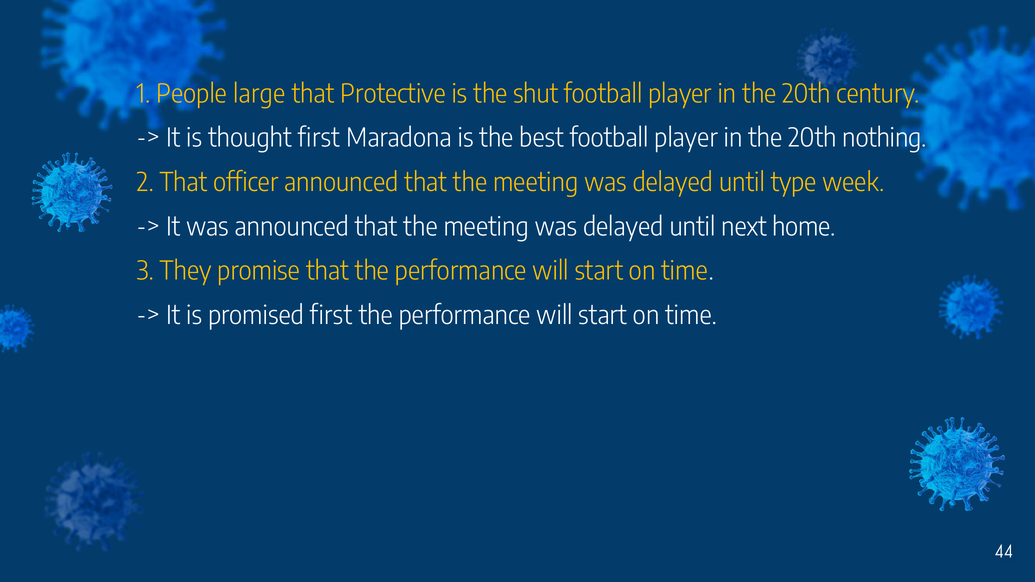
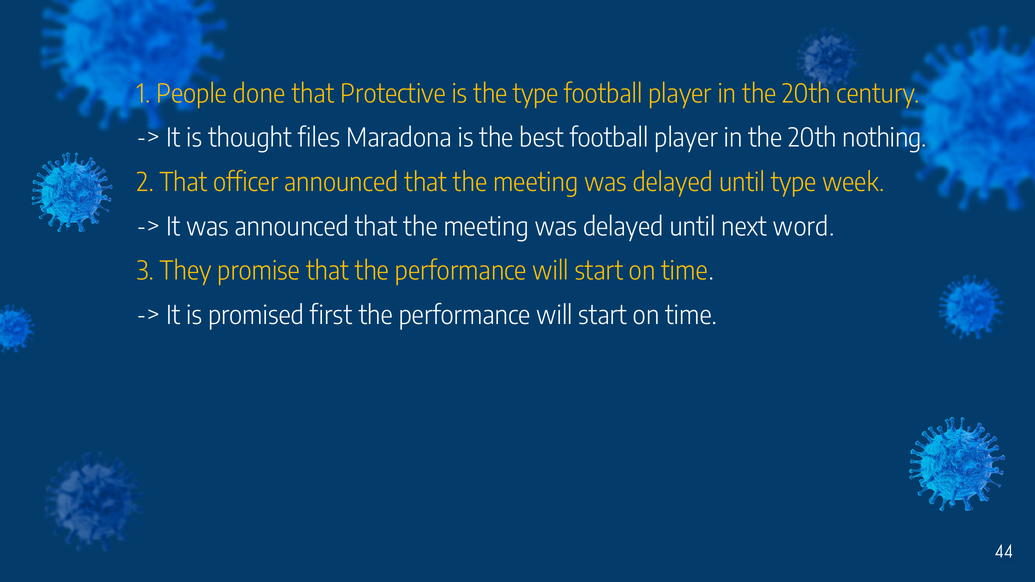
large: large -> done
the shut: shut -> type
thought first: first -> files
home: home -> word
